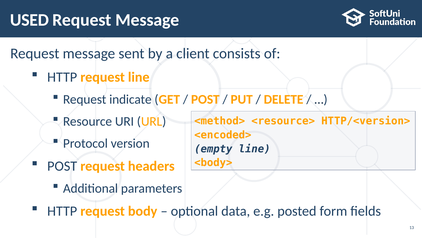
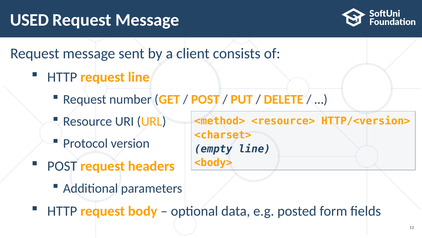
indicate: indicate -> number
<encoded>: <encoded> -> <charset>
